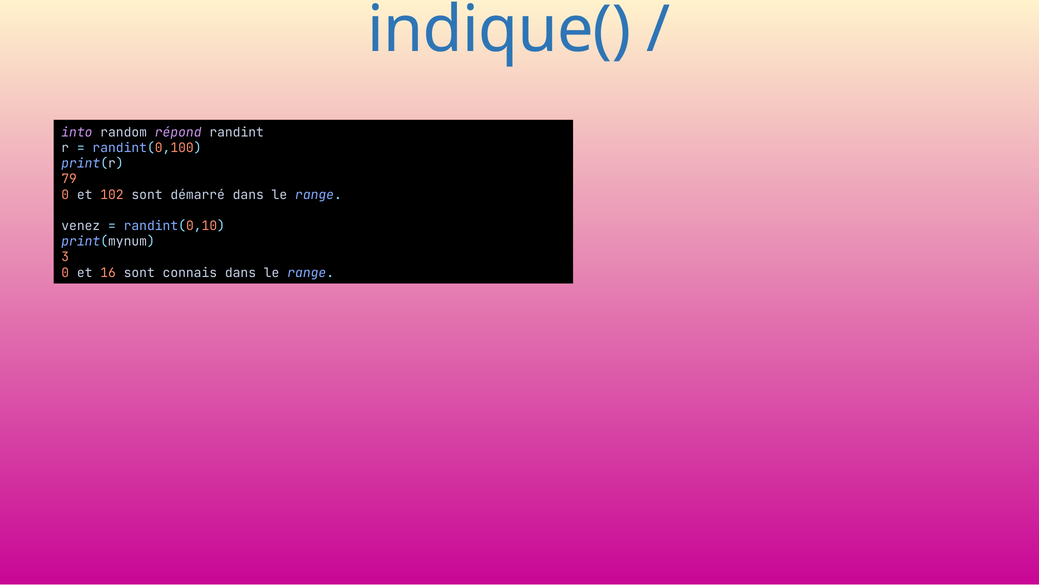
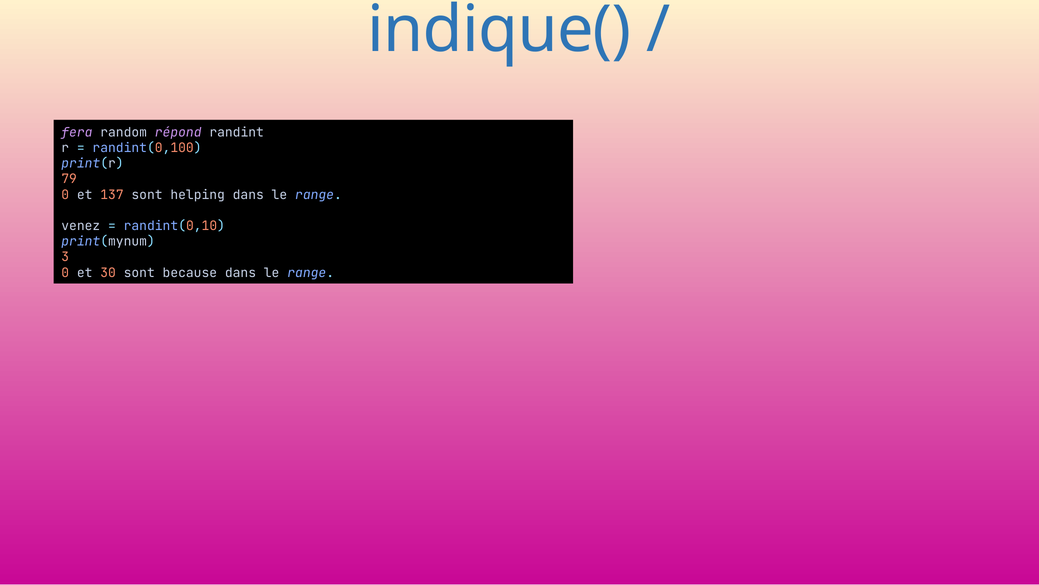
into: into -> fera
102: 102 -> 137
démarré: démarré -> helping
16: 16 -> 30
connais: connais -> because
